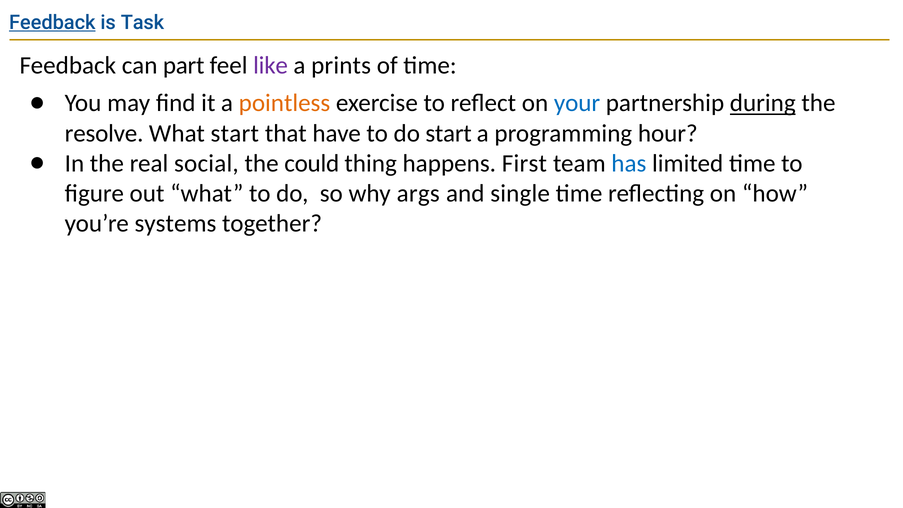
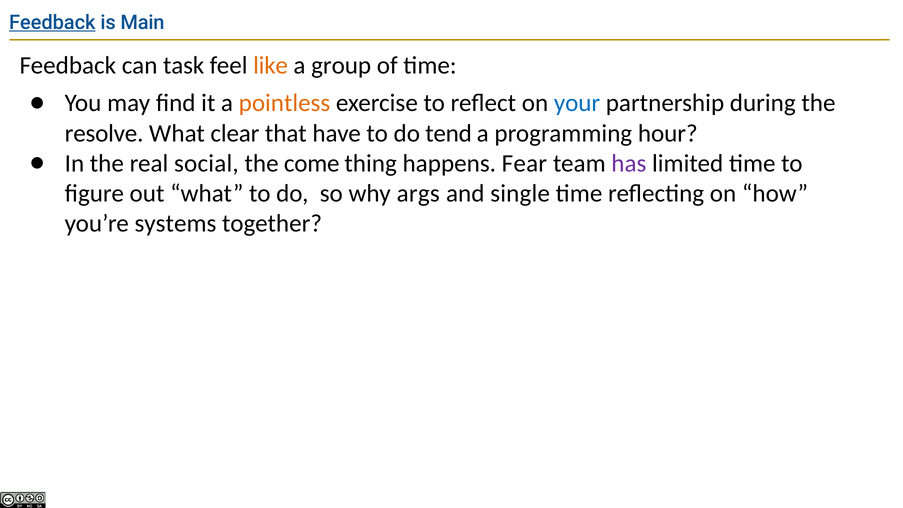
Task: Task -> Main
part: part -> task
like colour: purple -> orange
prints: prints -> group
during underline: present -> none
What start: start -> clear
do start: start -> tend
could: could -> come
First: First -> Fear
has colour: blue -> purple
